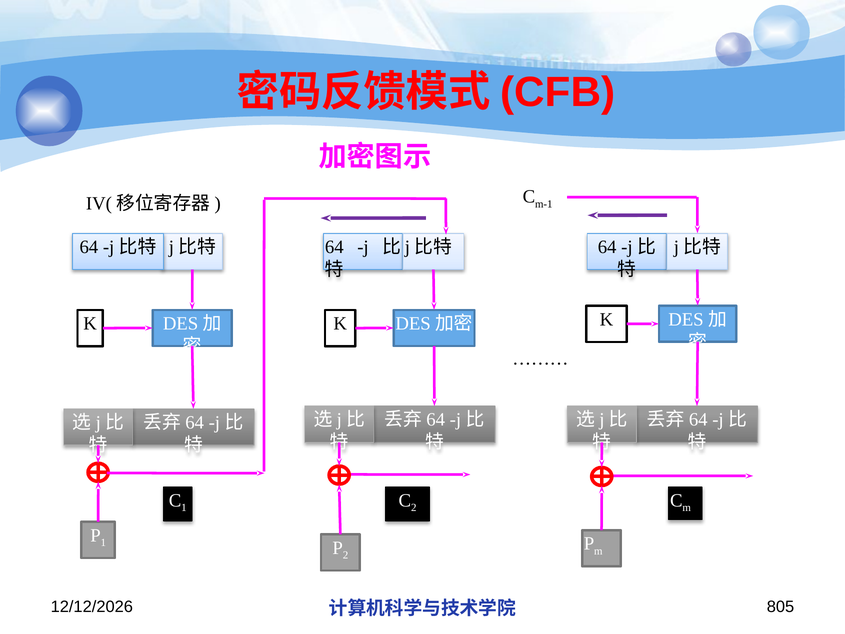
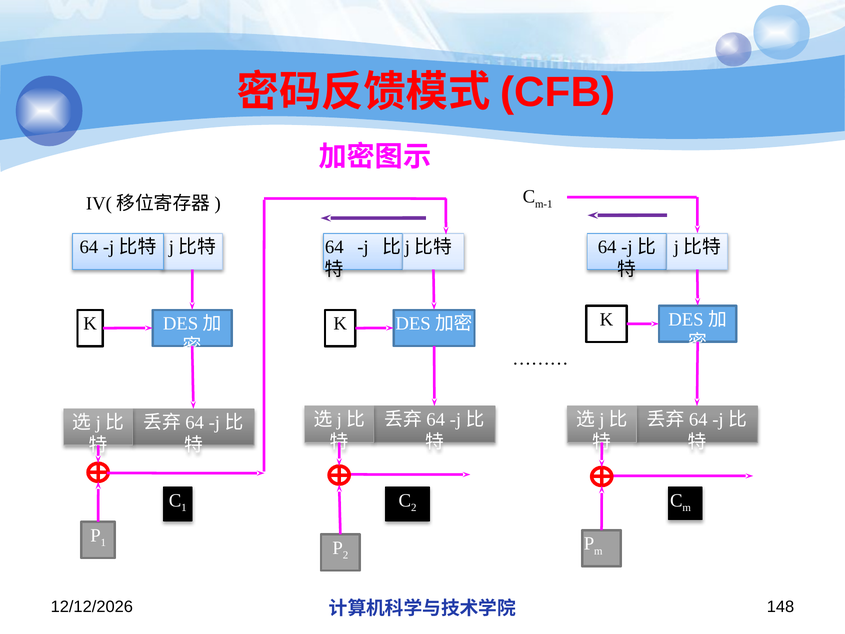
805: 805 -> 148
